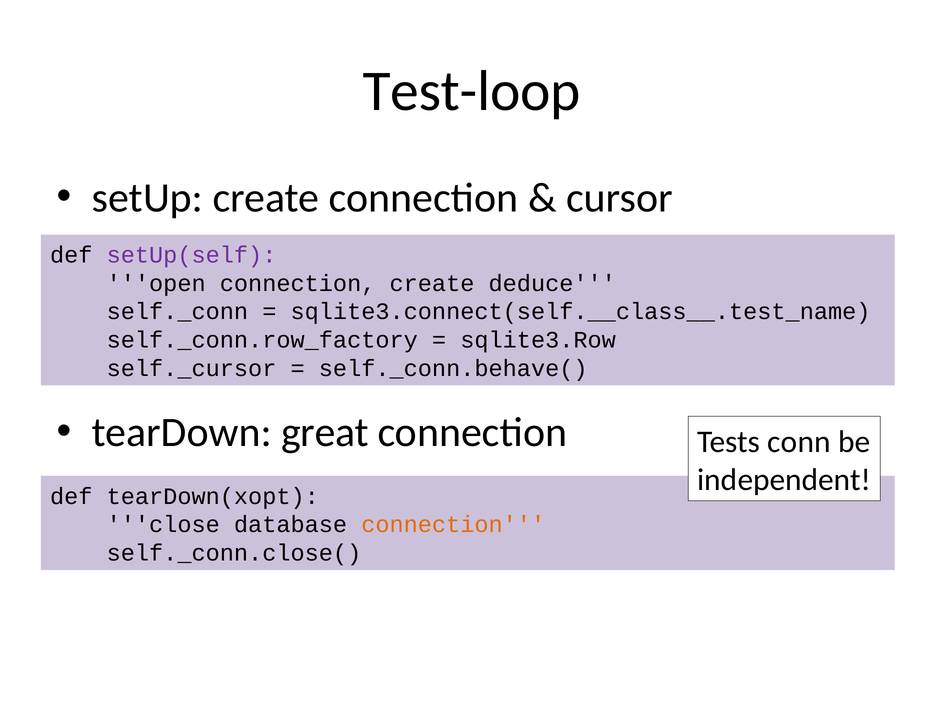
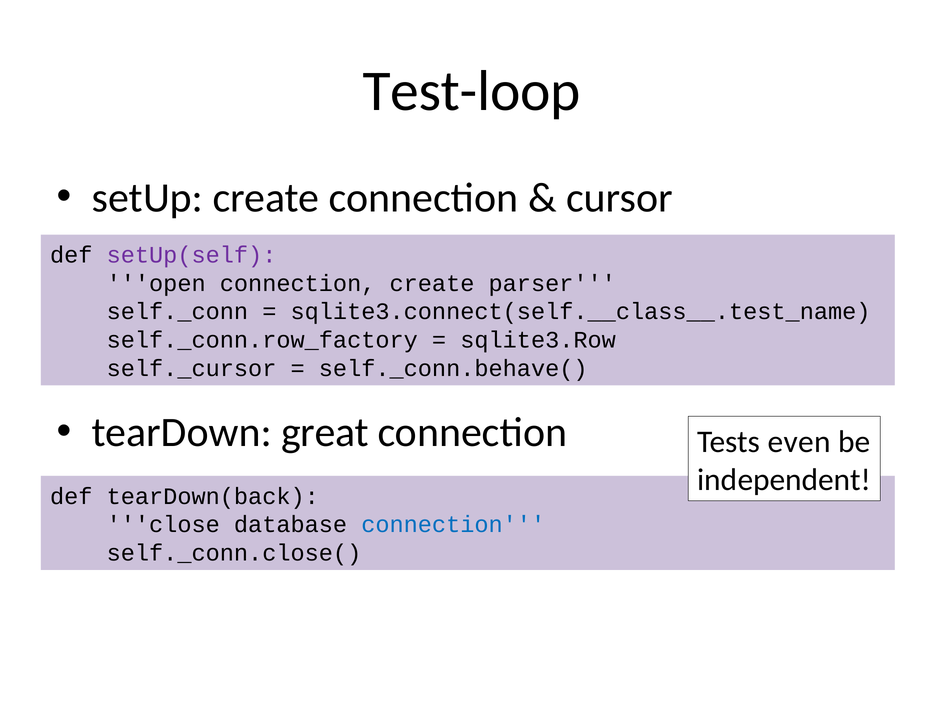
deduce: deduce -> parser
conn: conn -> even
tearDown(xopt: tearDown(xopt -> tearDown(back
connection at (453, 525) colour: orange -> blue
